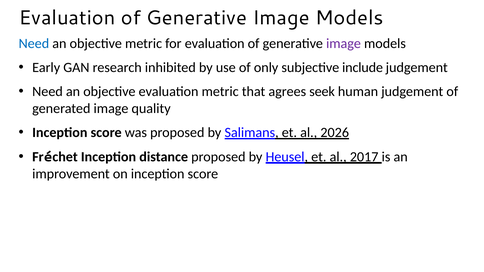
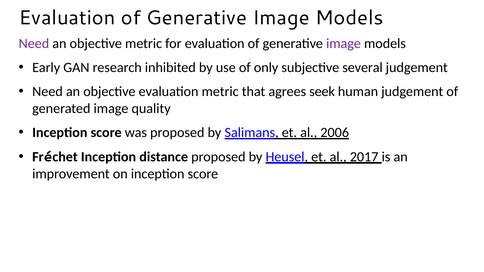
Need at (34, 44) colour: blue -> purple
include: include -> several
2026: 2026 -> 2006
